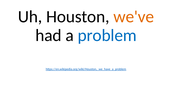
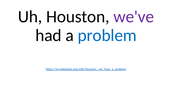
we've colour: orange -> purple
